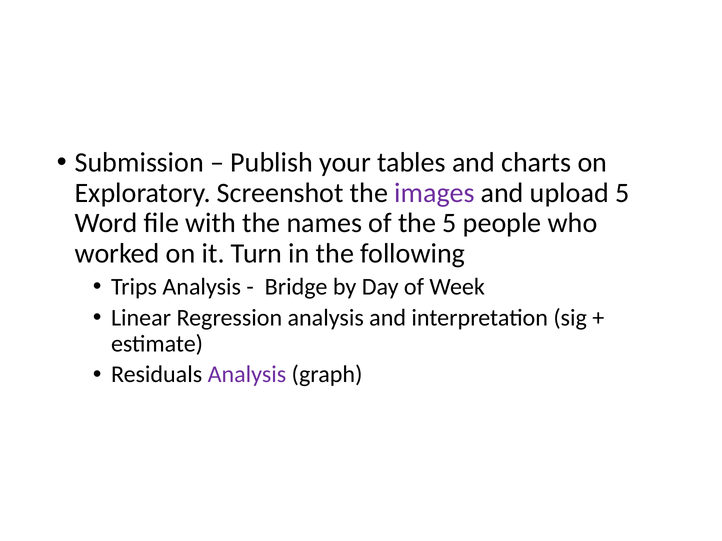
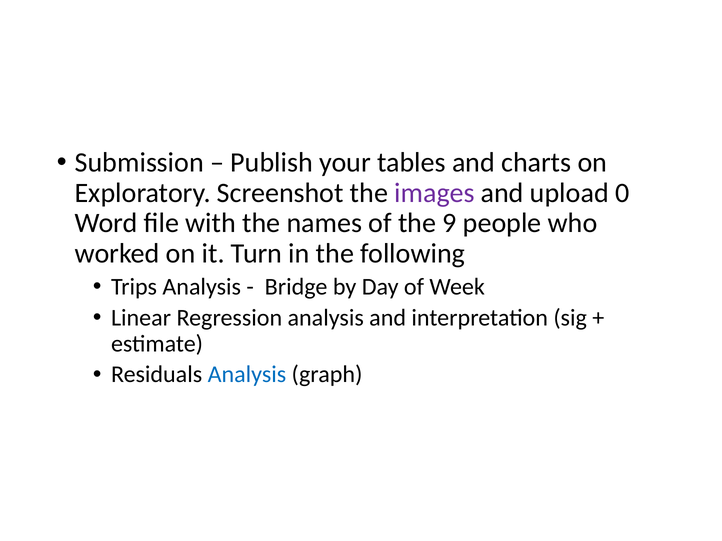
upload 5: 5 -> 0
the 5: 5 -> 9
Analysis at (247, 375) colour: purple -> blue
